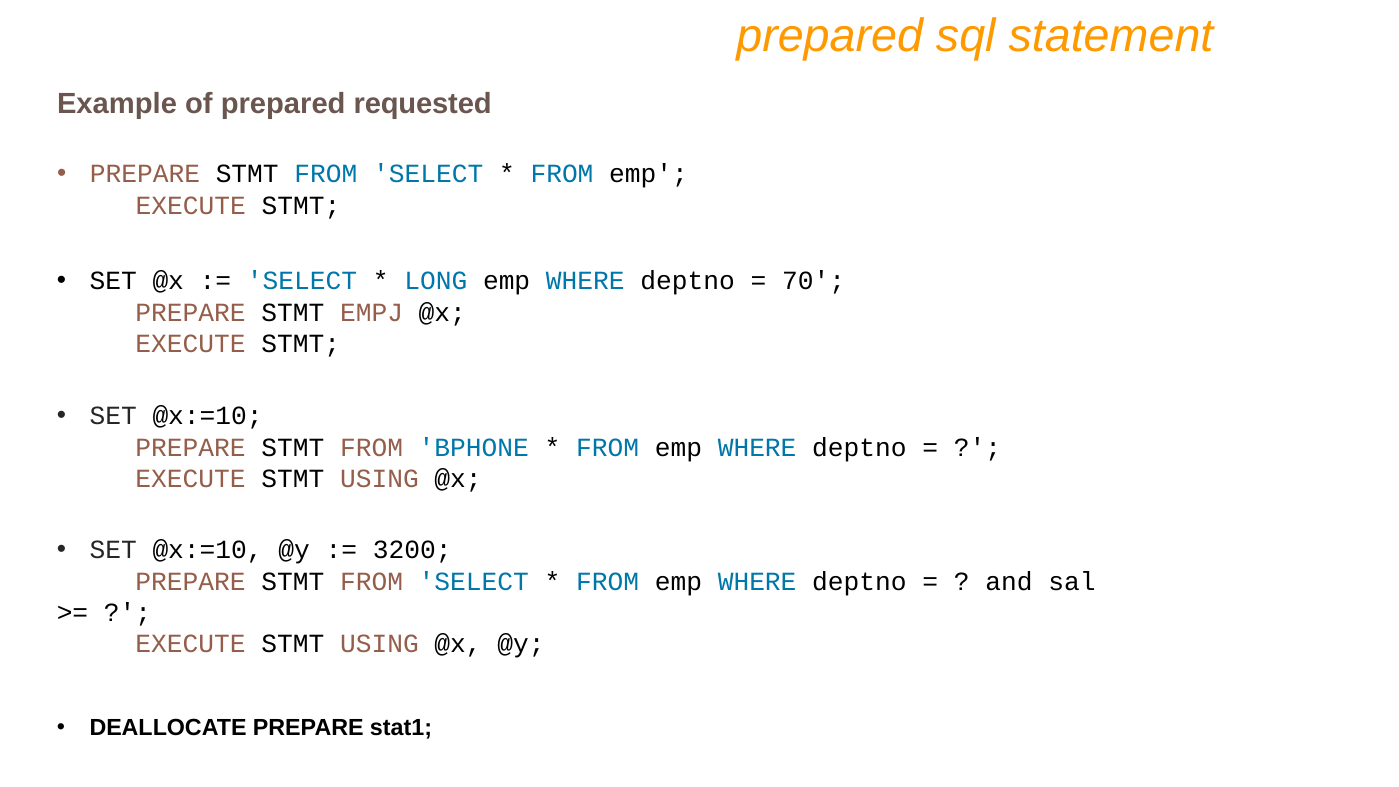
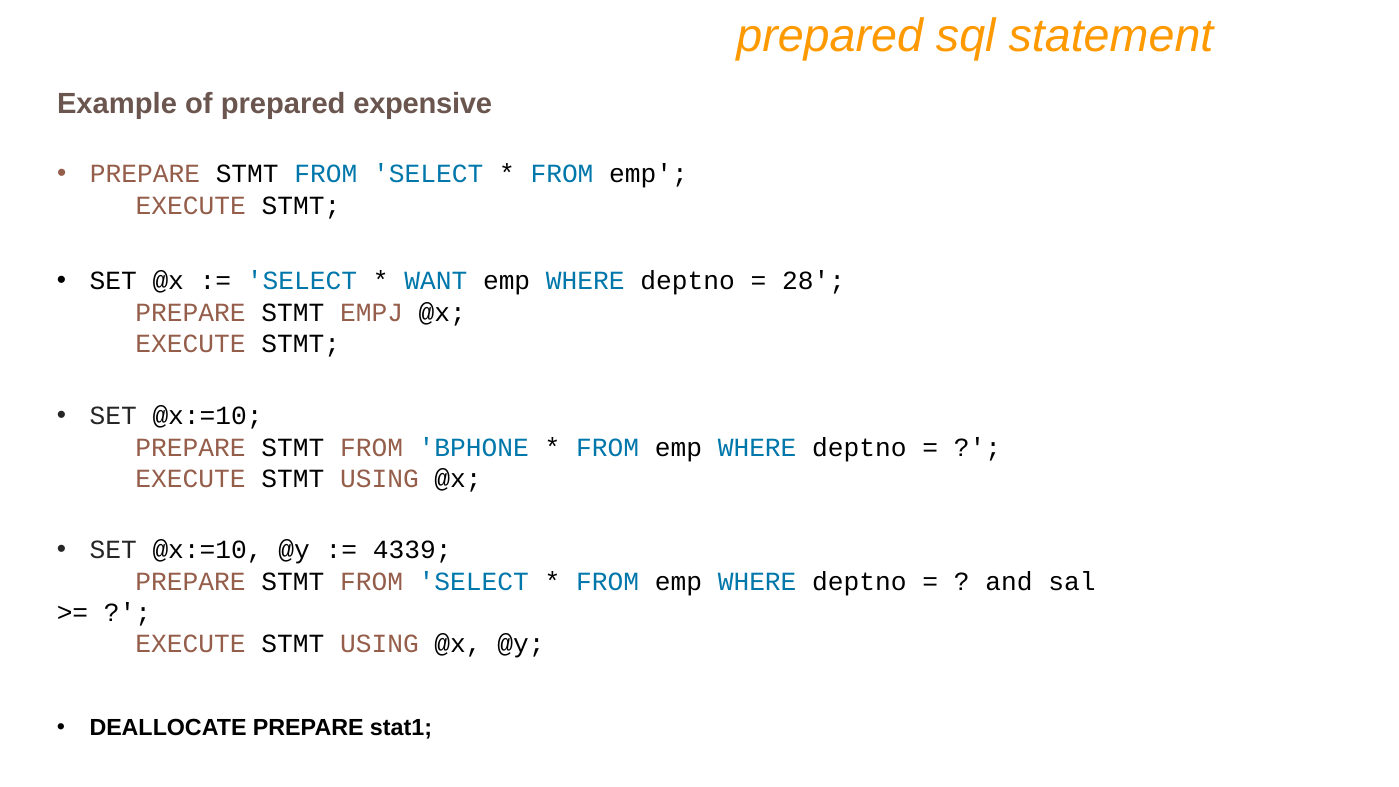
requested: requested -> expensive
LONG: LONG -> WANT
70: 70 -> 28
3200: 3200 -> 4339
